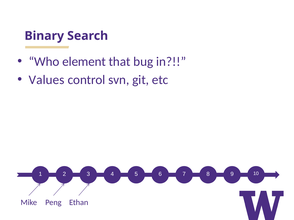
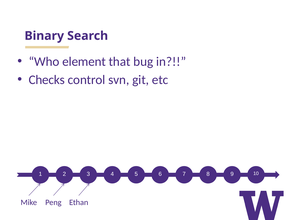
Values: Values -> Checks
